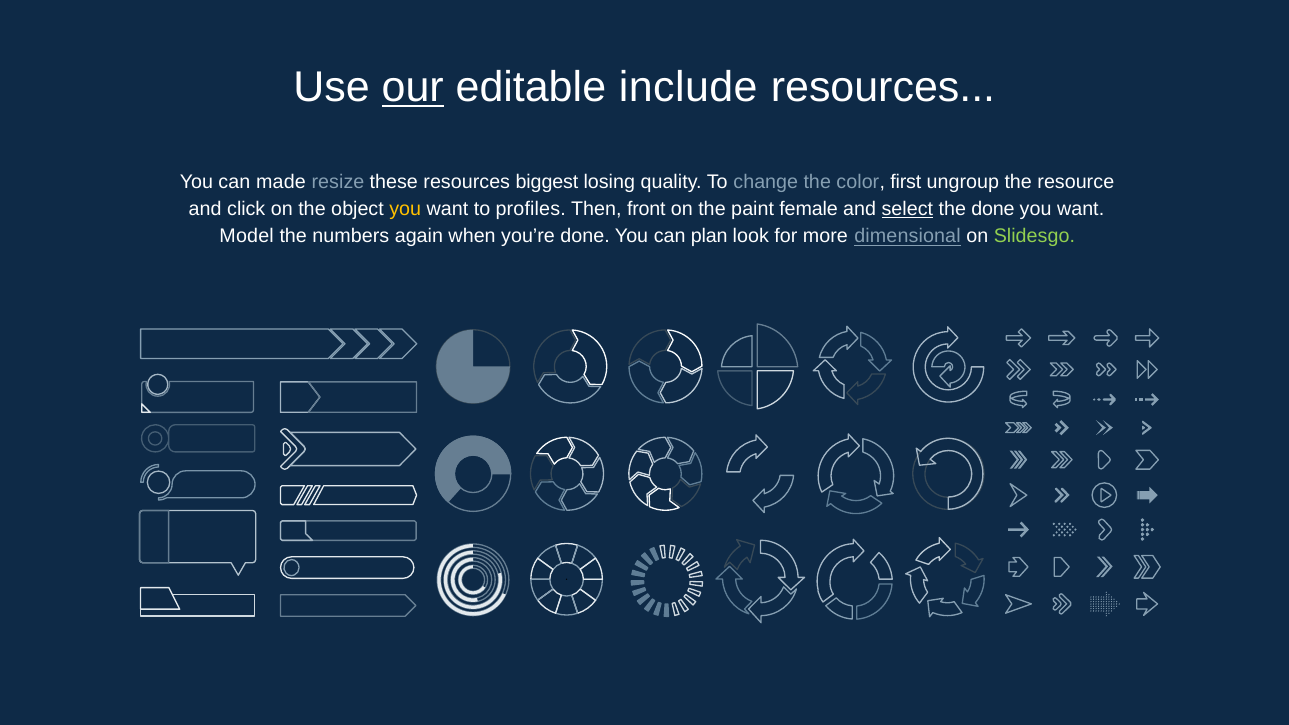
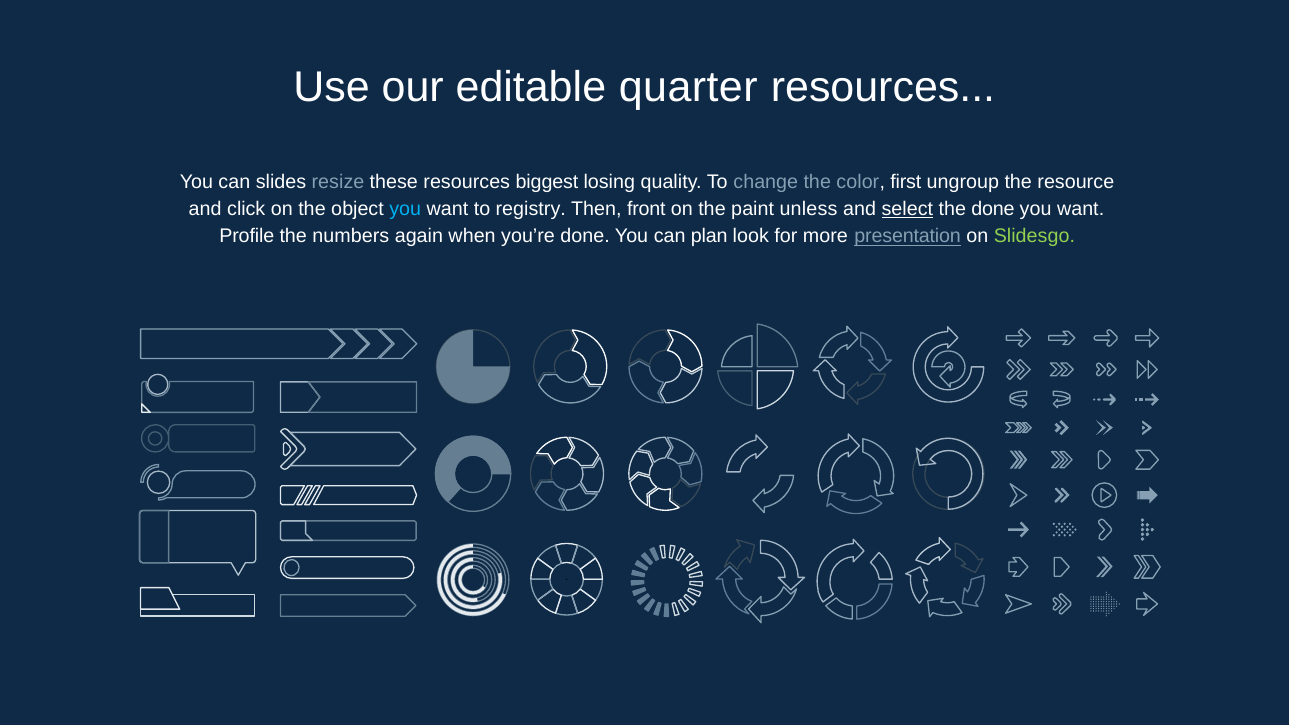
our underline: present -> none
include: include -> quarter
made: made -> slides
you at (405, 209) colour: yellow -> light blue
profiles: profiles -> registry
female: female -> unless
Model: Model -> Profile
dimensional: dimensional -> presentation
